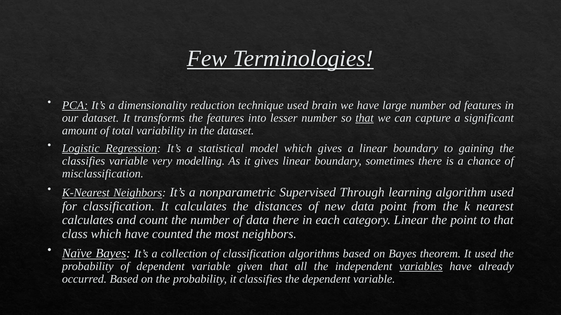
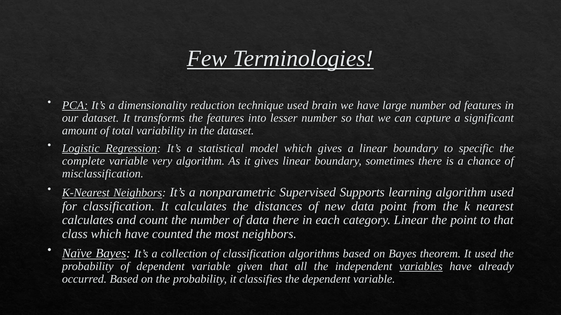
that at (365, 118) underline: present -> none
gaining: gaining -> specific
classifies at (84, 161): classifies -> complete
very modelling: modelling -> algorithm
Through: Through -> Supports
